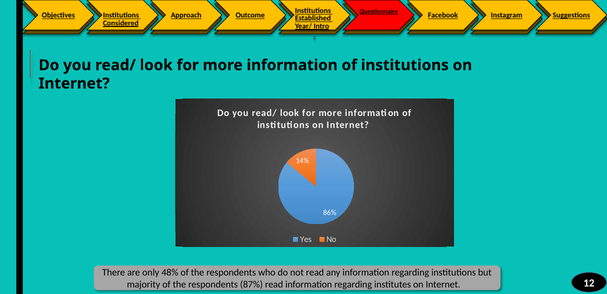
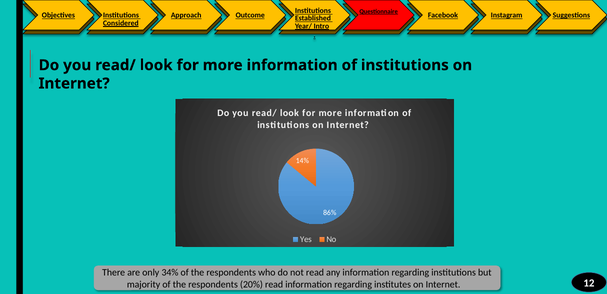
48%: 48% -> 34%
87%: 87% -> 20%
